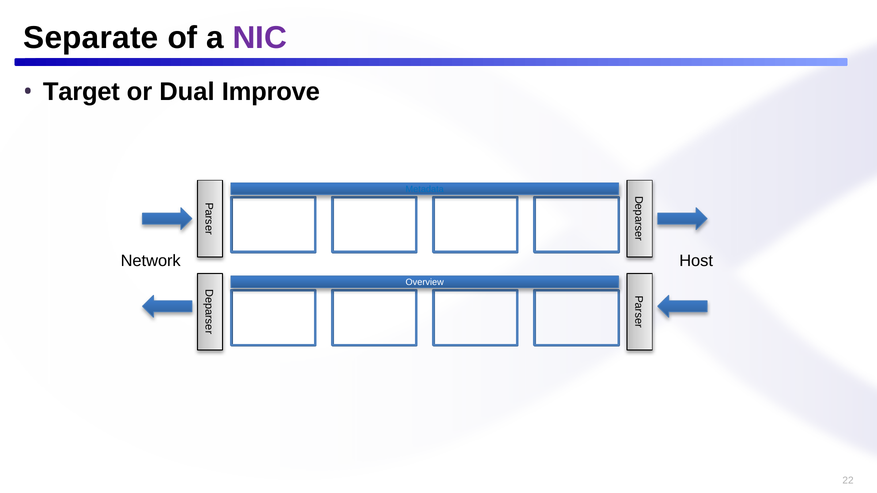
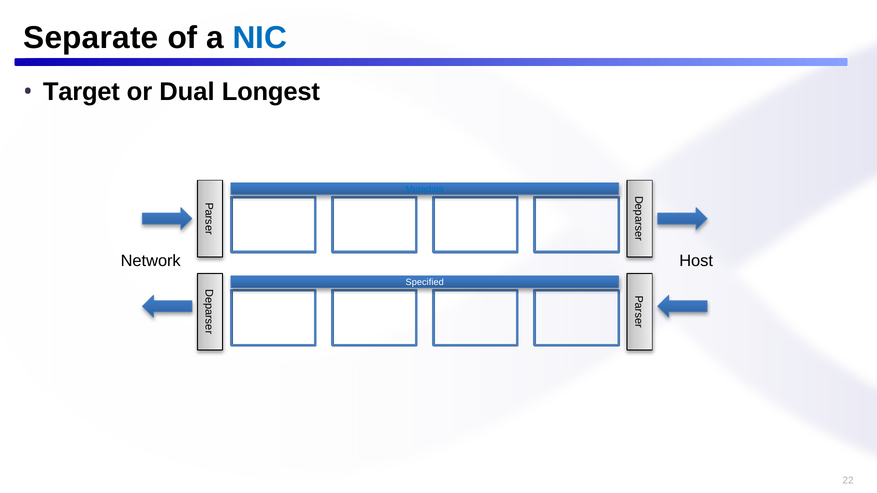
NIC colour: purple -> blue
Improve: Improve -> Longest
Overview: Overview -> Specified
